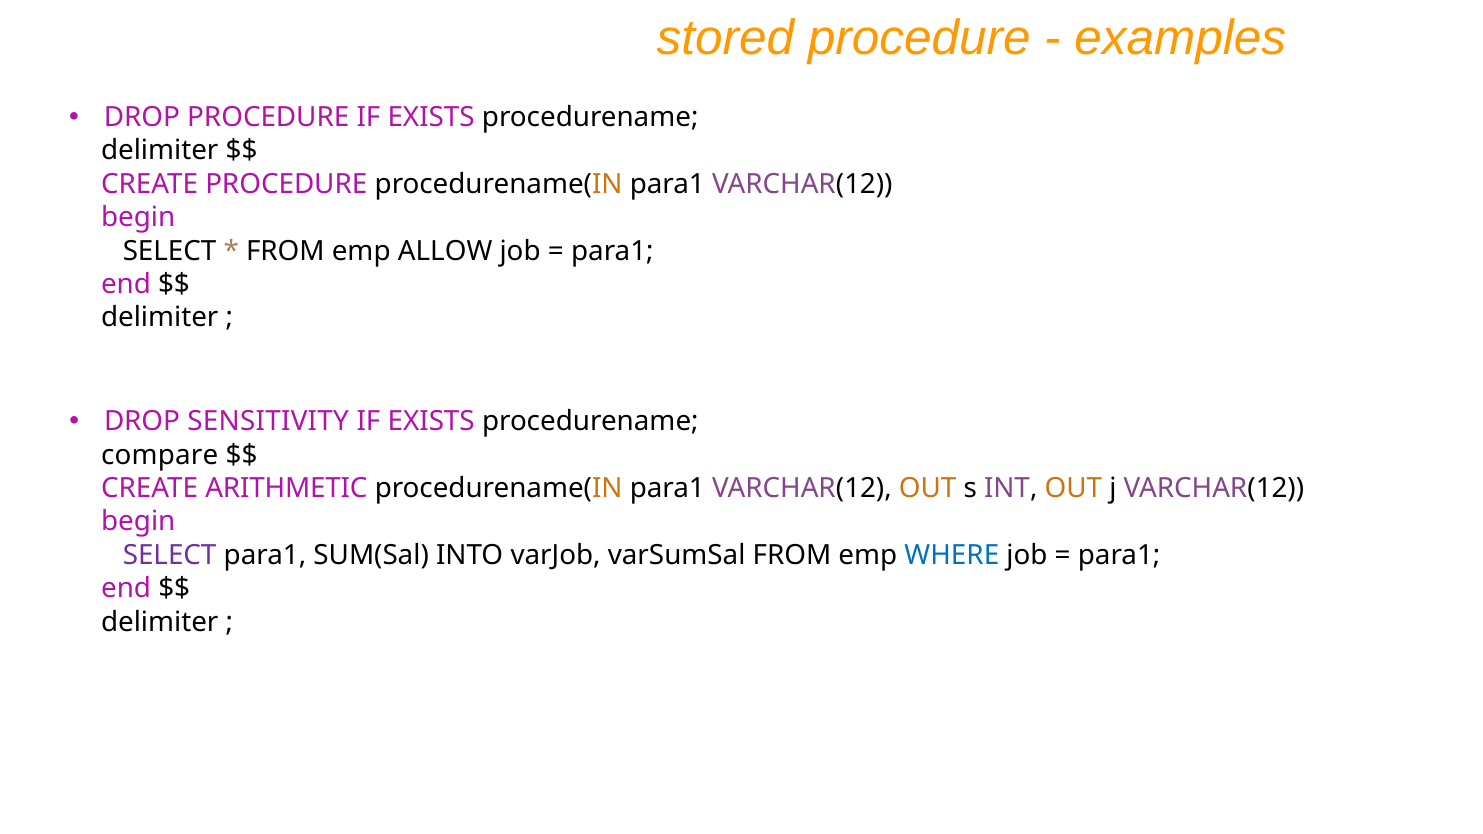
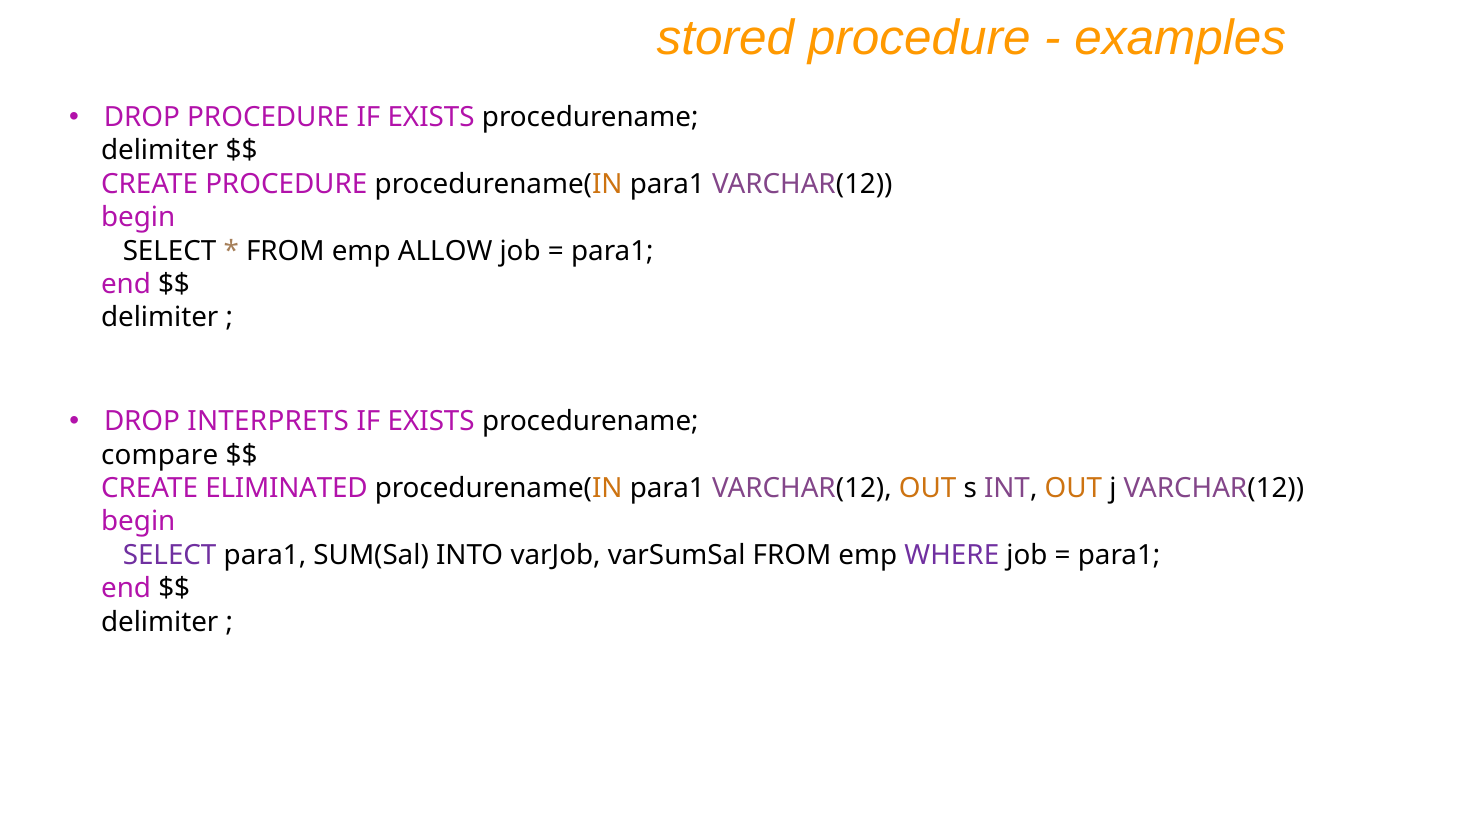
SENSITIVITY: SENSITIVITY -> INTERPRETS
ARITHMETIC: ARITHMETIC -> ELIMINATED
WHERE colour: blue -> purple
